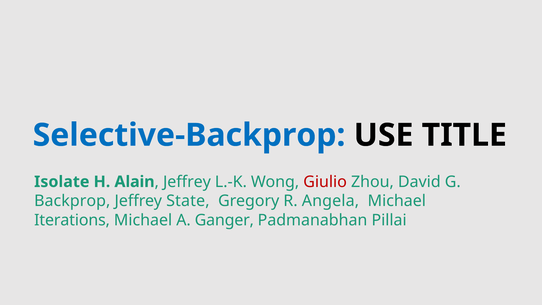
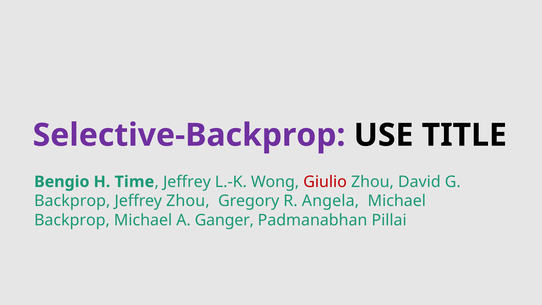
Selective-Backprop colour: blue -> purple
Isolate: Isolate -> Bengio
Alain: Alain -> Time
Jeffrey State: State -> Zhou
Iterations at (72, 220): Iterations -> Backprop
